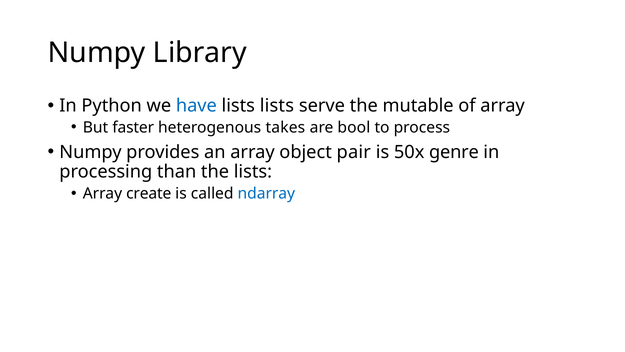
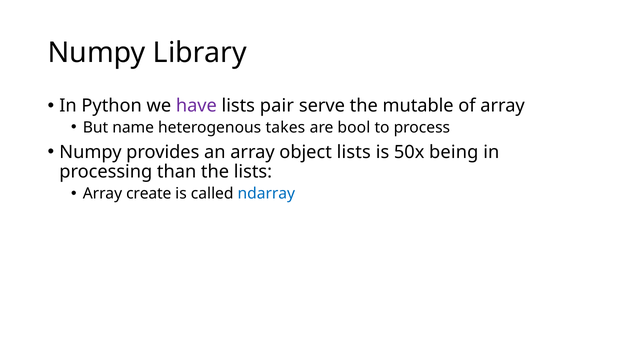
have colour: blue -> purple
lists lists: lists -> pair
faster: faster -> name
object pair: pair -> lists
genre: genre -> being
